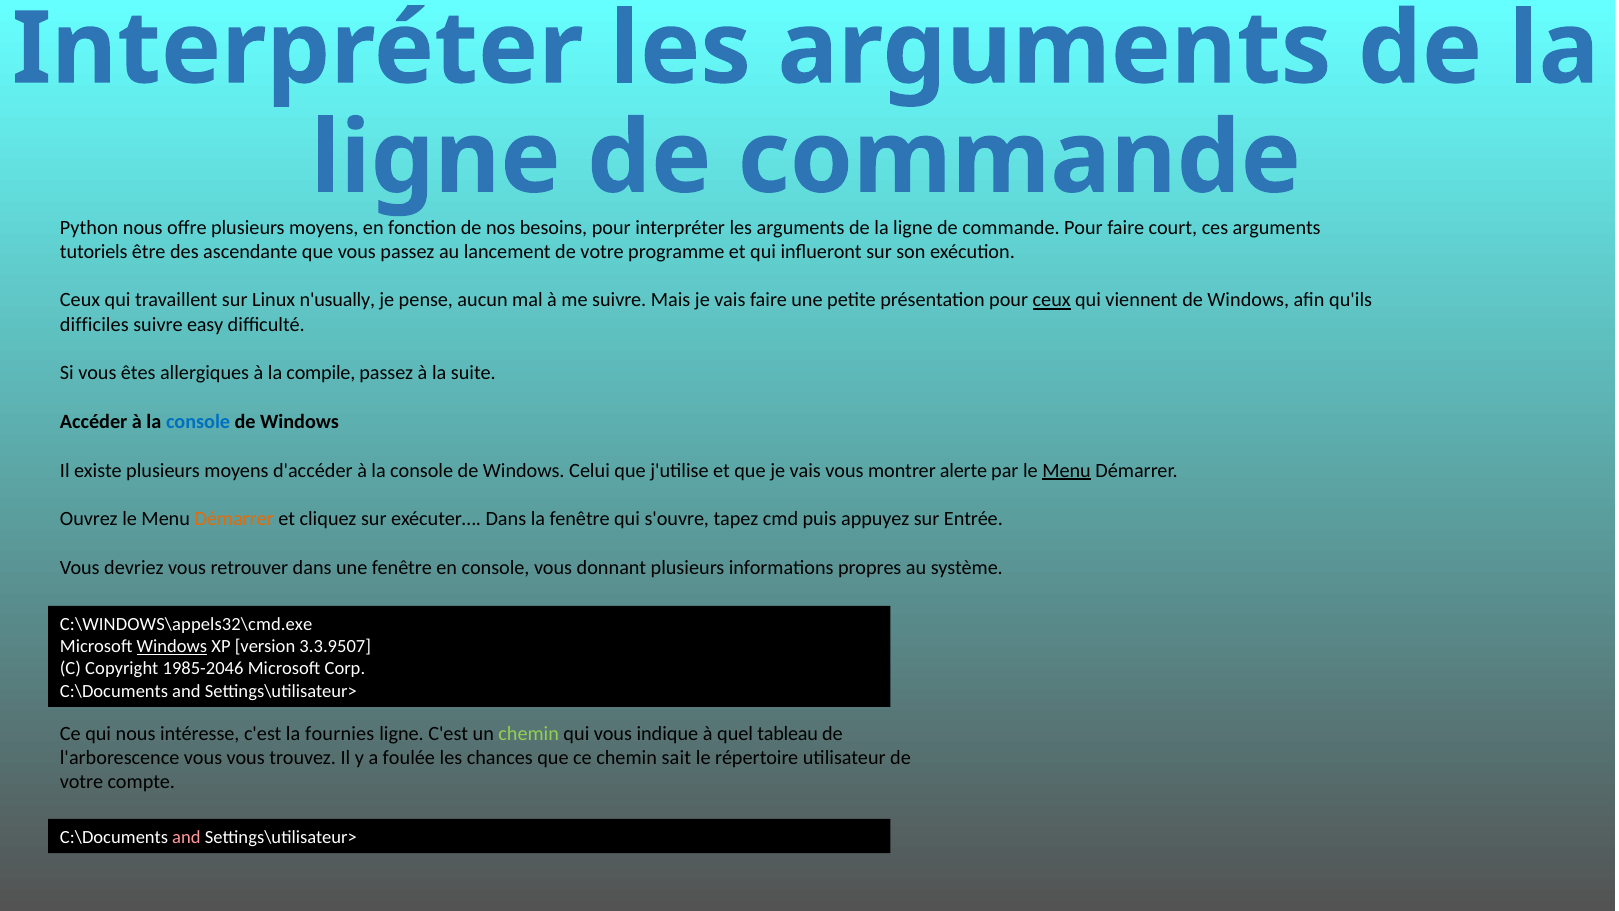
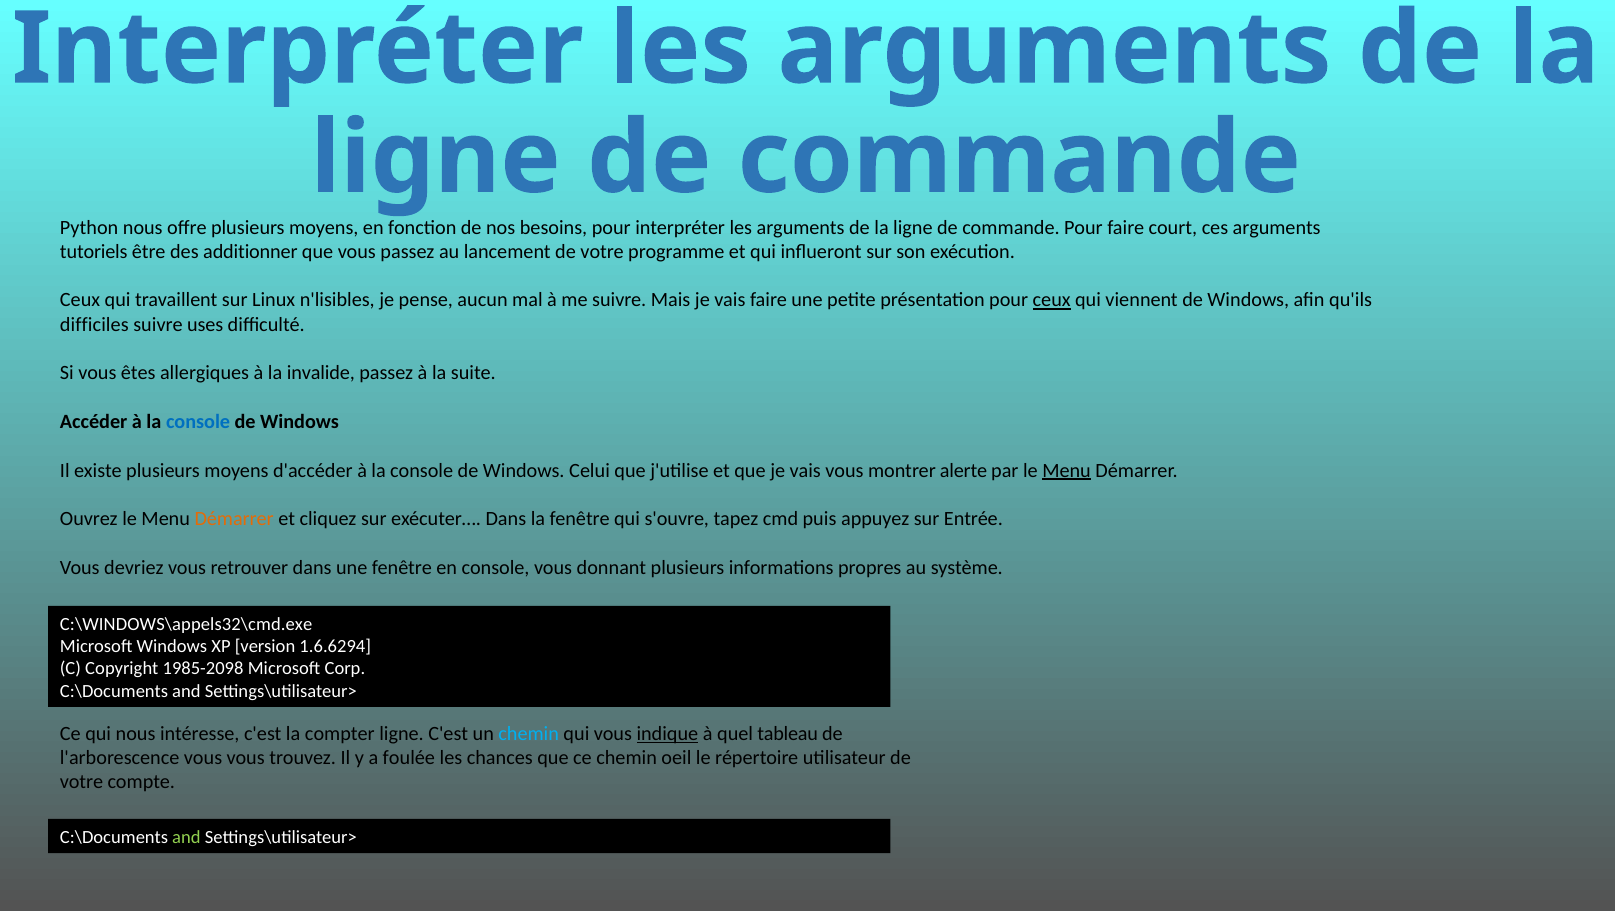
ascendante: ascendante -> additionner
n'usually: n'usually -> n'lisibles
easy: easy -> uses
compile: compile -> invalide
Windows at (172, 646) underline: present -> none
3.3.9507: 3.3.9507 -> 1.6.6294
1985-2046: 1985-2046 -> 1985-2098
fournies: fournies -> compter
chemin at (529, 733) colour: light green -> light blue
indique underline: none -> present
sait: sait -> oeil
and at (186, 837) colour: pink -> light green
